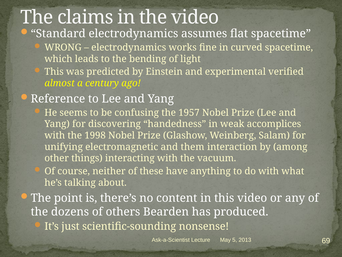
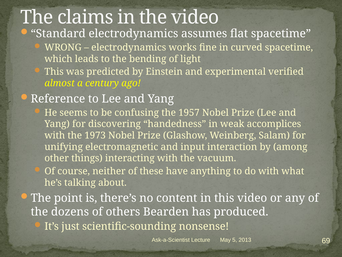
1998: 1998 -> 1973
them: them -> input
